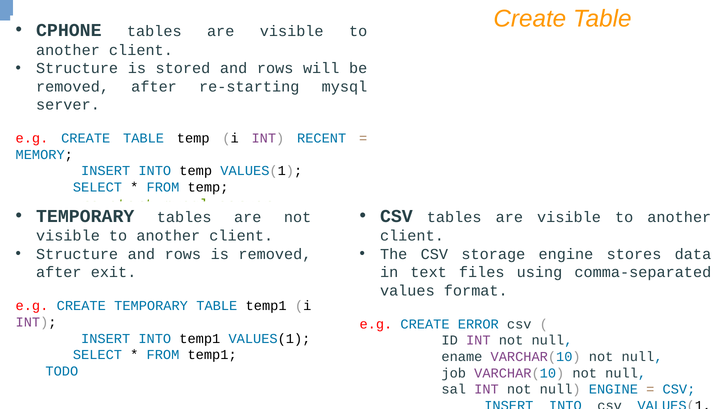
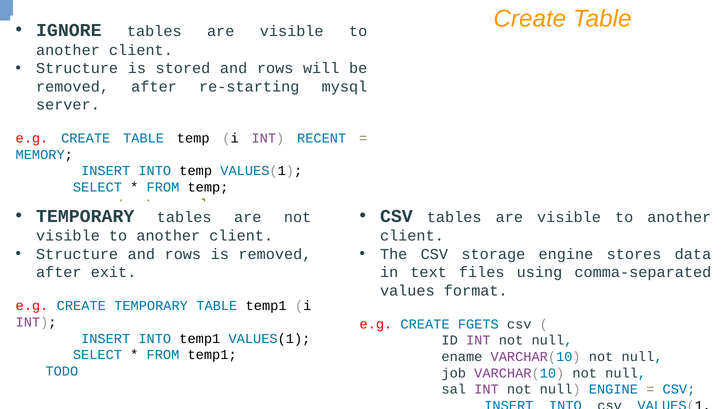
CPHONE: CPHONE -> IGNORE
ERROR: ERROR -> FGETS
